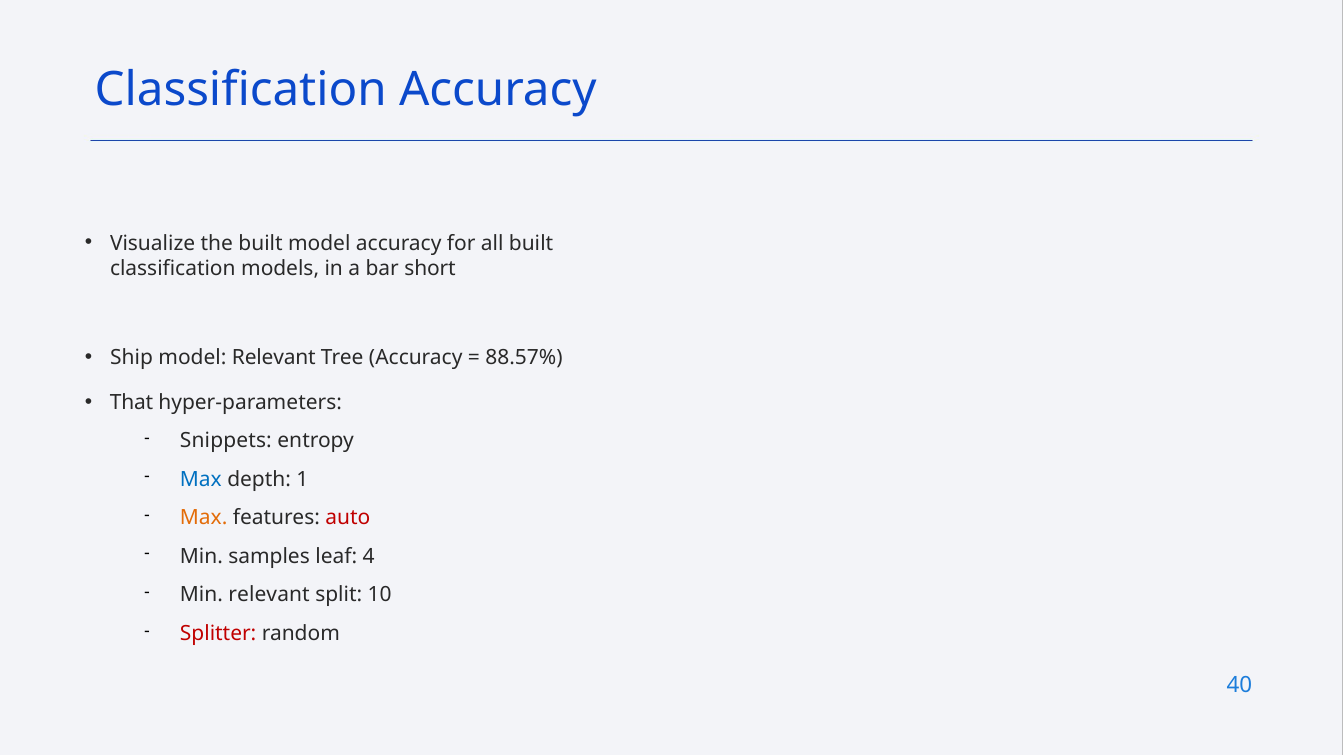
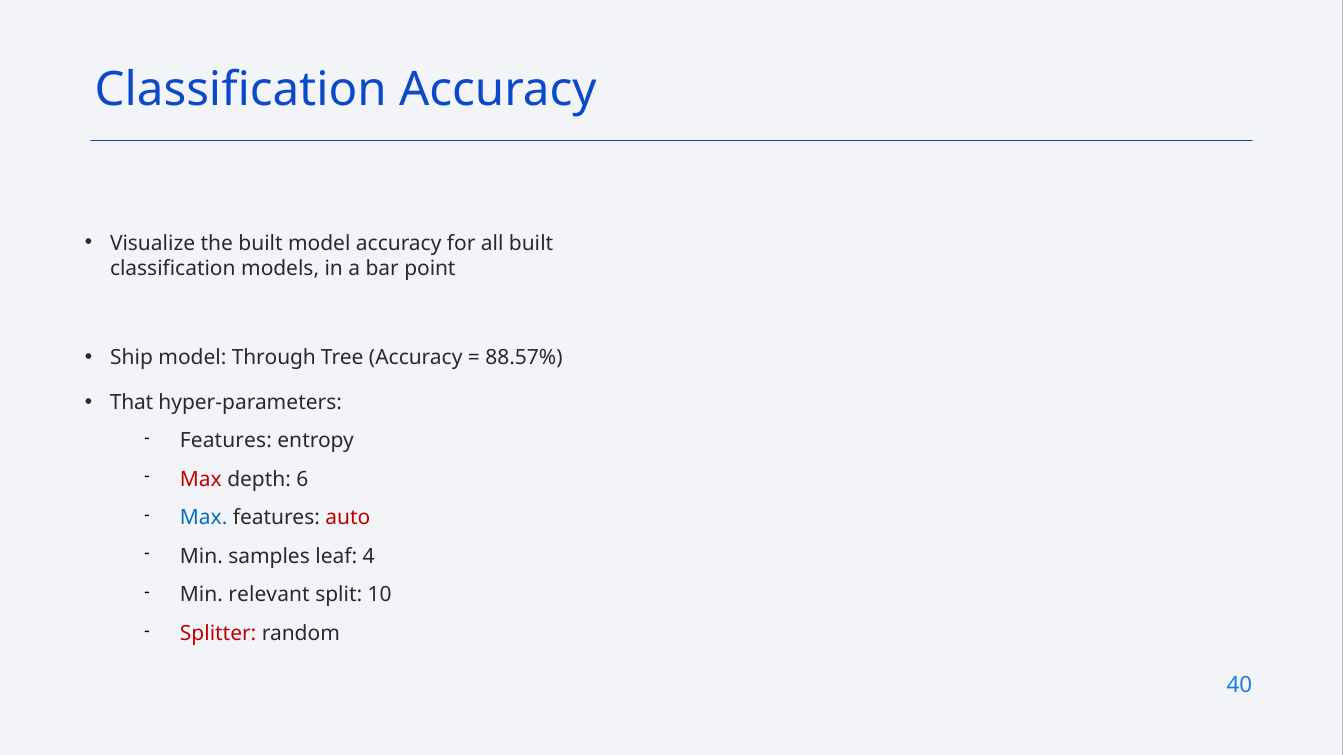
short: short -> point
model Relevant: Relevant -> Through
Snippets at (226, 441): Snippets -> Features
Max at (201, 480) colour: blue -> red
1: 1 -> 6
Max at (204, 518) colour: orange -> blue
